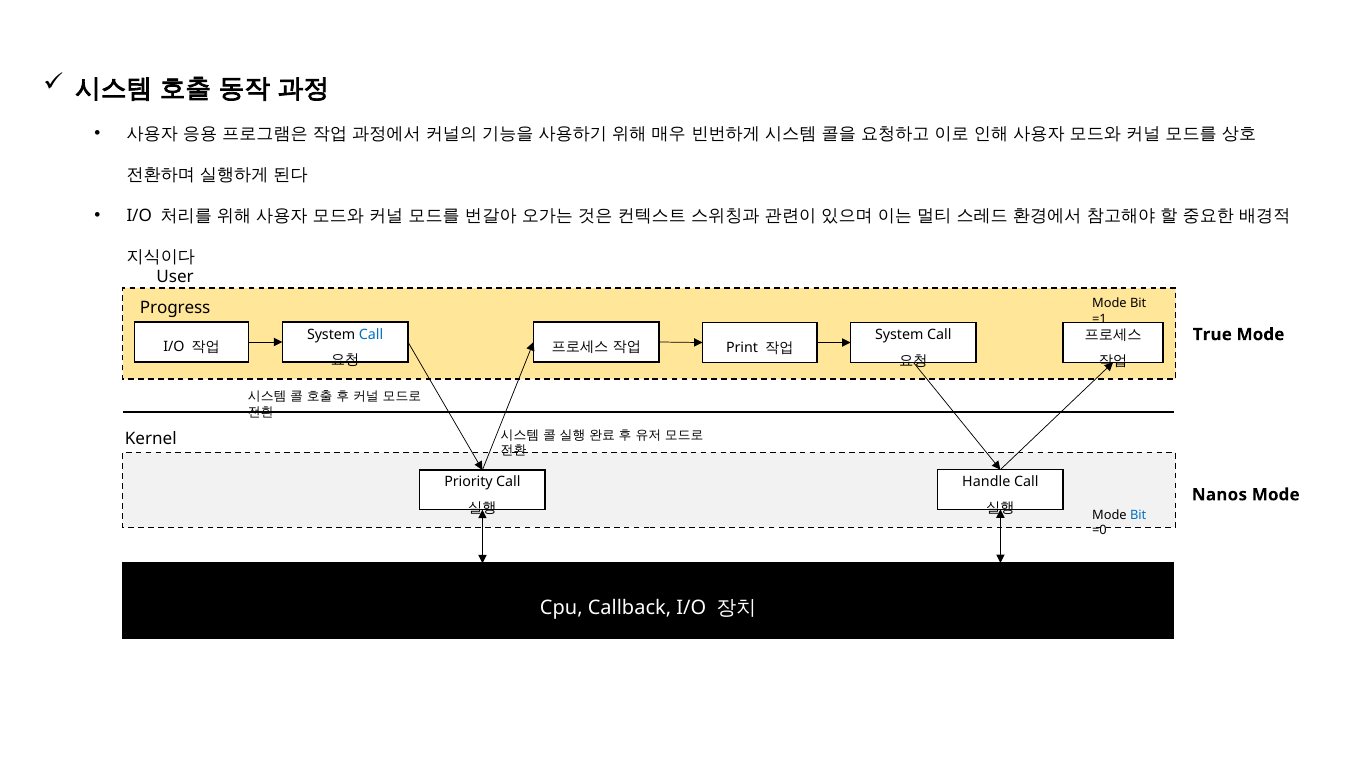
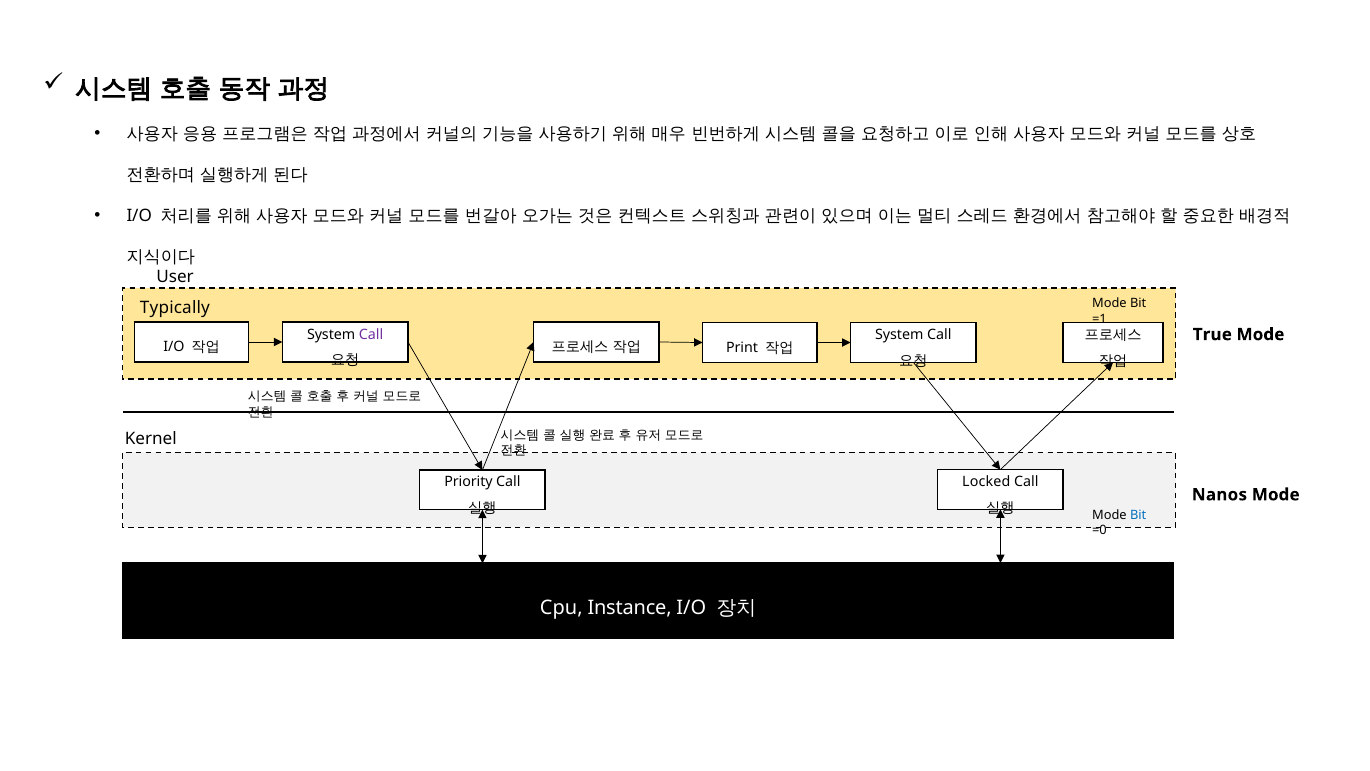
Progress: Progress -> Typically
Call at (371, 334) colour: blue -> purple
Handle: Handle -> Locked
Callback: Callback -> Instance
